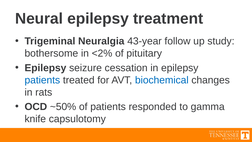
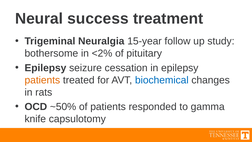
Neural epilepsy: epilepsy -> success
43-year: 43-year -> 15-year
patients at (42, 80) colour: blue -> orange
